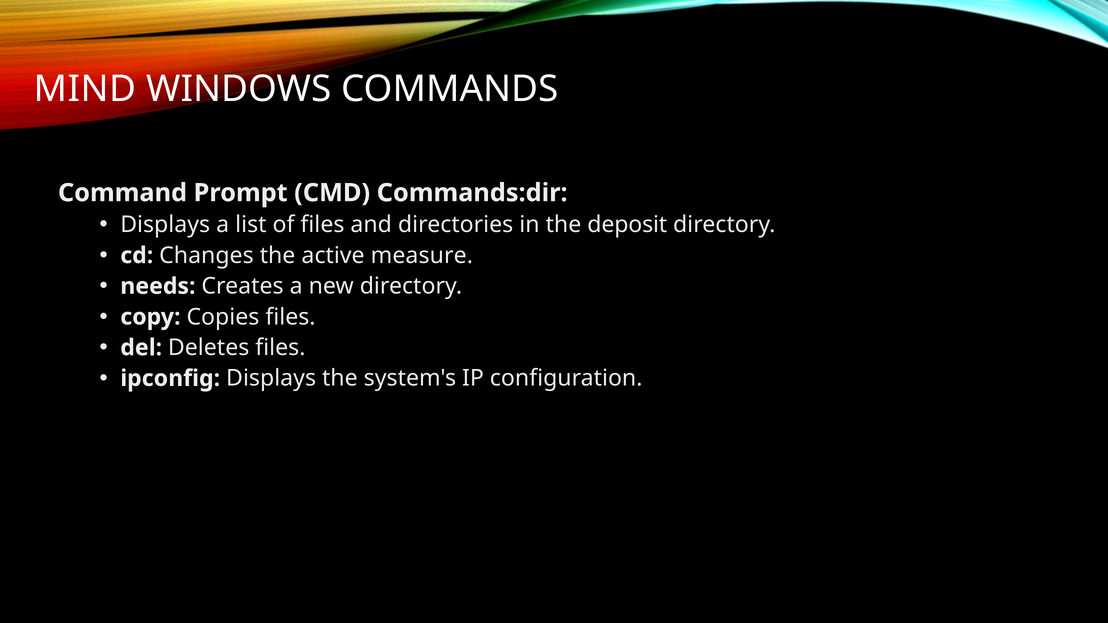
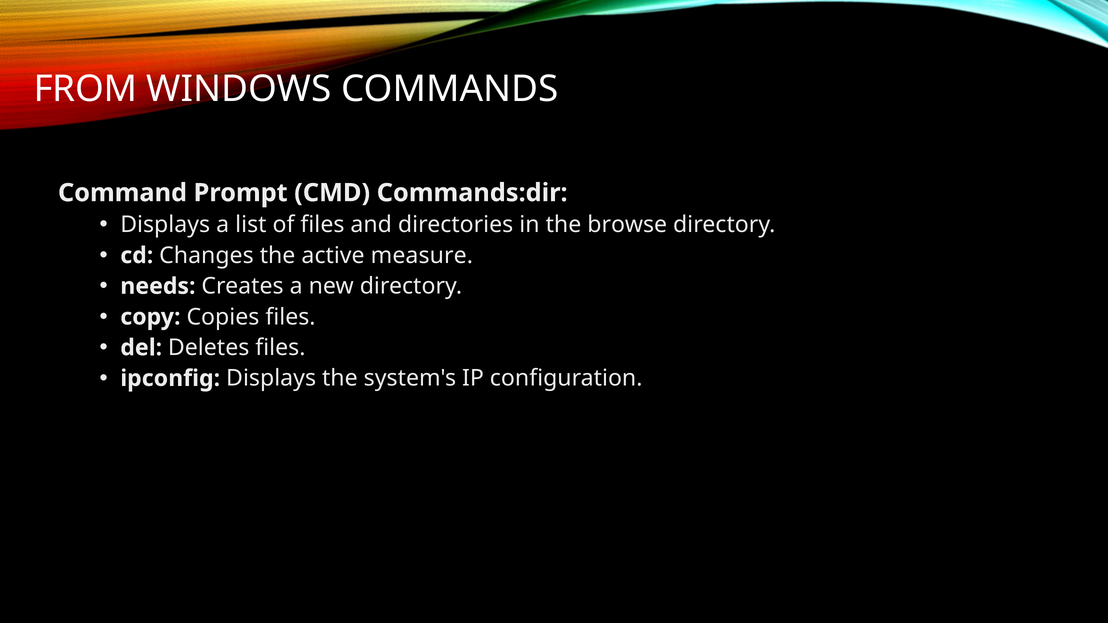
MIND: MIND -> FROM
deposit: deposit -> browse
